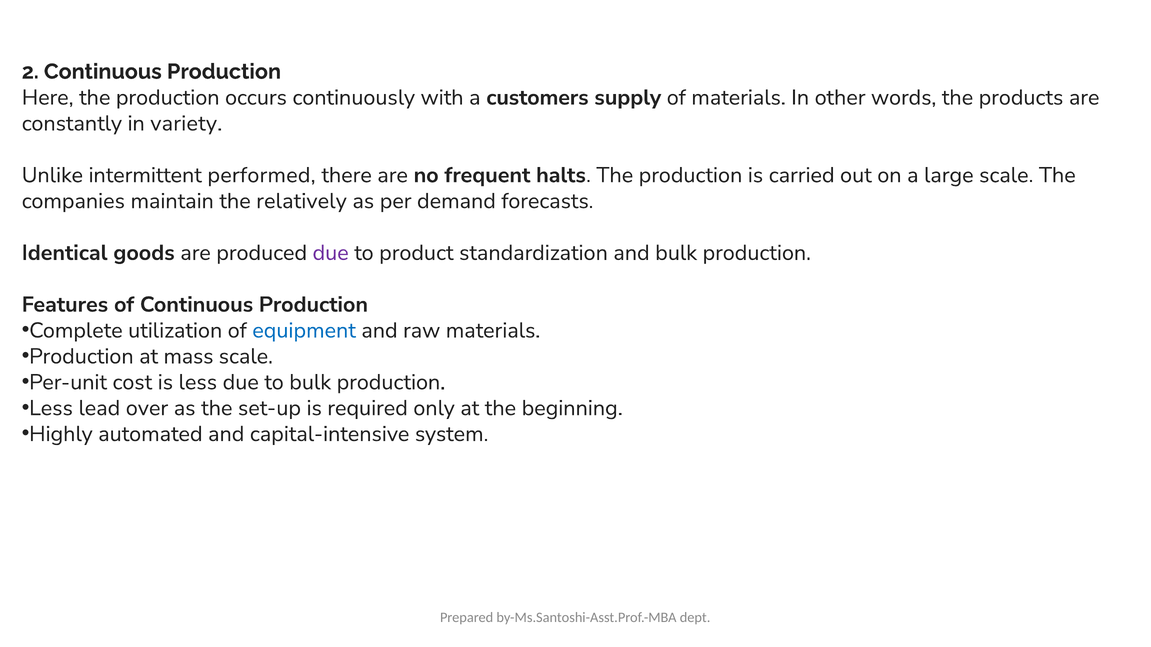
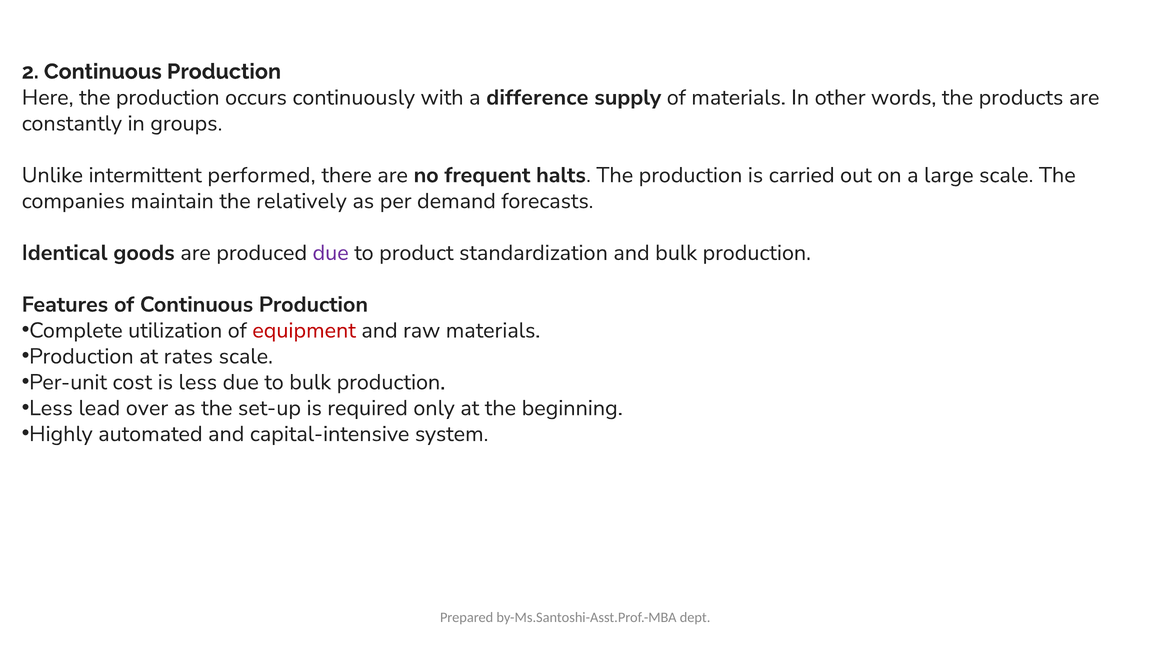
customers: customers -> difference
variety: variety -> groups
equipment colour: blue -> red
mass: mass -> rates
